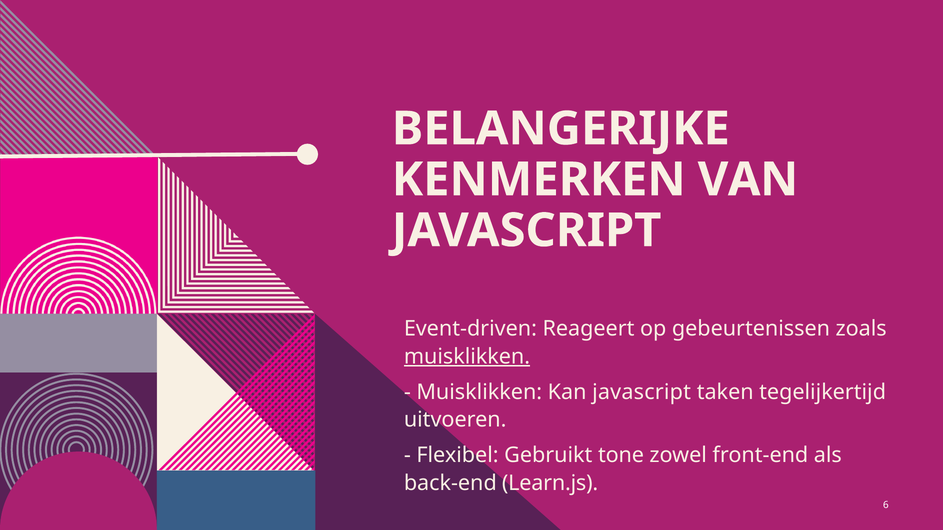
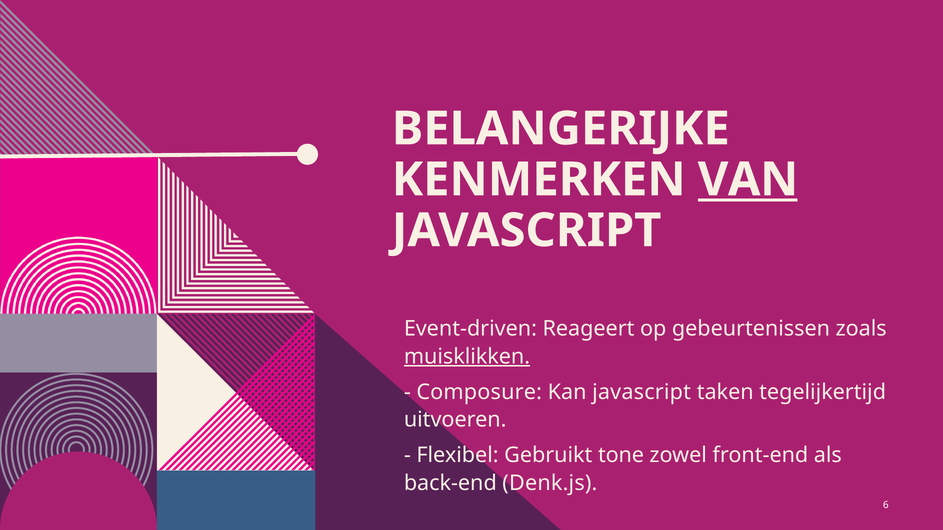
VAN underline: none -> present
Muisklikken at (479, 392): Muisklikken -> Composure
Learn.js: Learn.js -> Denk.js
